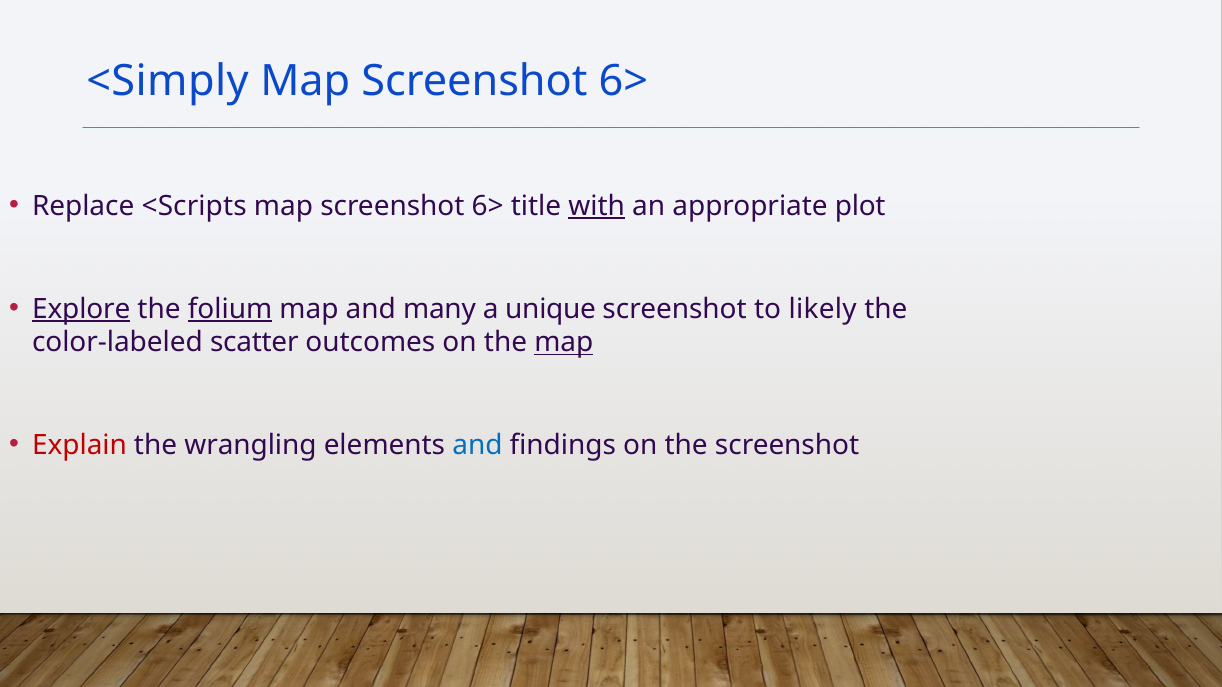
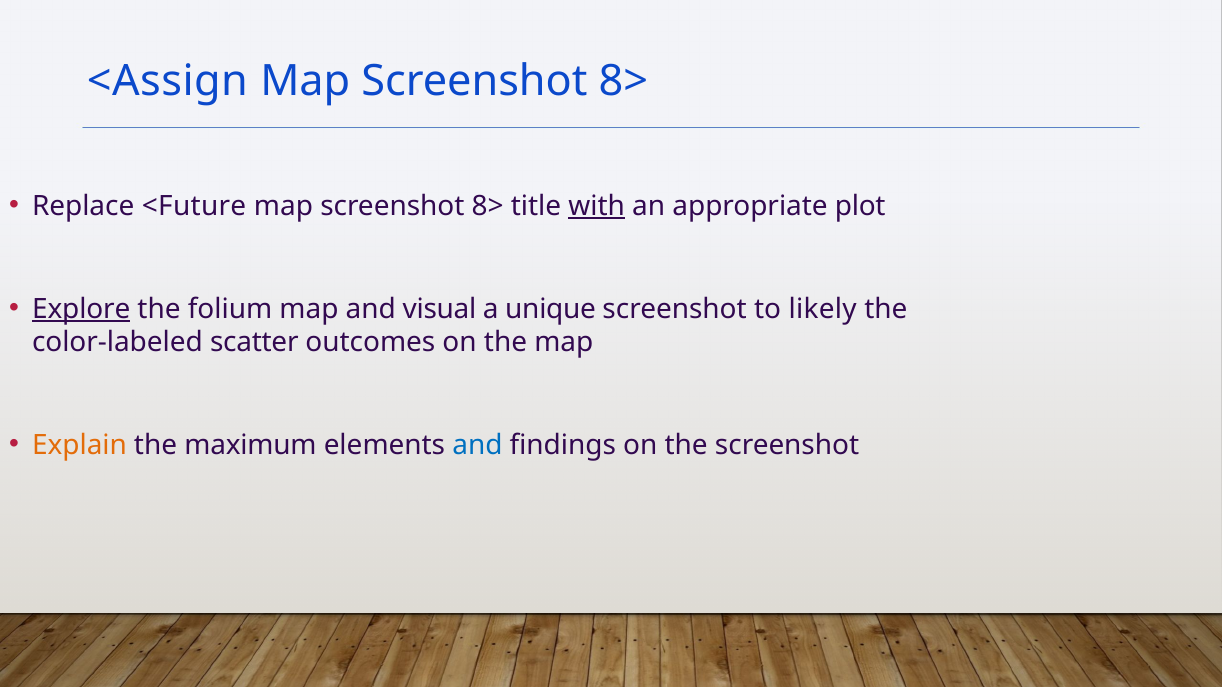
<Simply: <Simply -> <Assign
6> at (623, 82): 6> -> 8>
<Scripts: <Scripts -> <Future
6> at (488, 206): 6> -> 8>
folium underline: present -> none
many: many -> visual
map at (564, 343) underline: present -> none
Explain colour: red -> orange
wrangling: wrangling -> maximum
